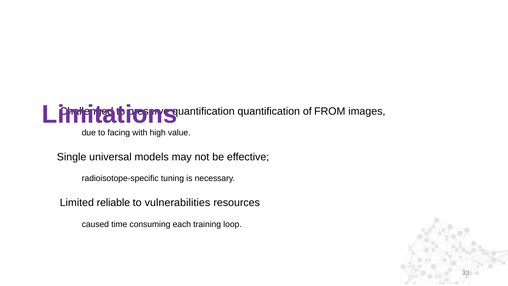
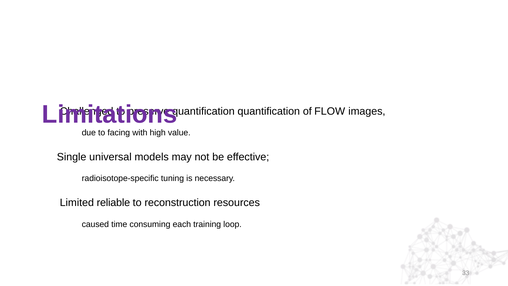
FROM: FROM -> FLOW
vulnerabilities: vulnerabilities -> reconstruction
